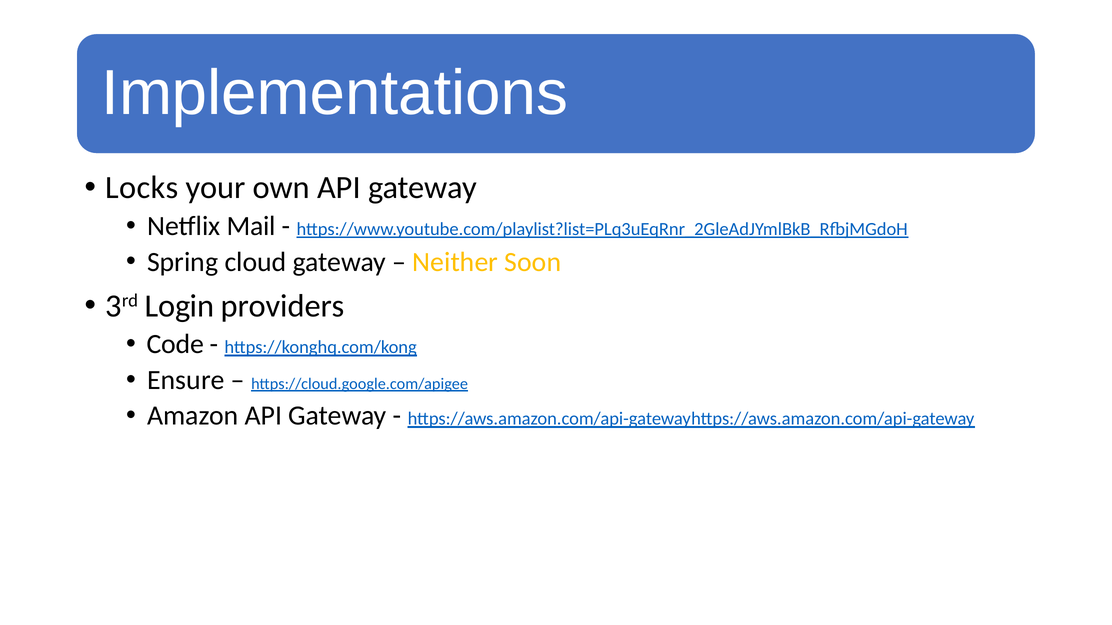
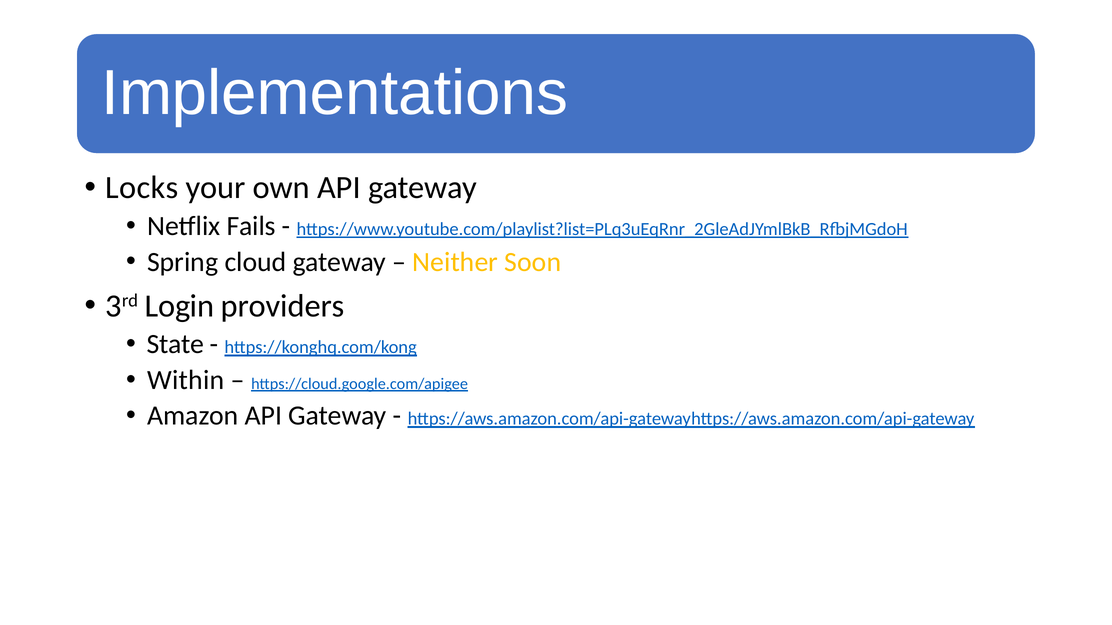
Mail: Mail -> Fails
Code: Code -> State
Ensure: Ensure -> Within
